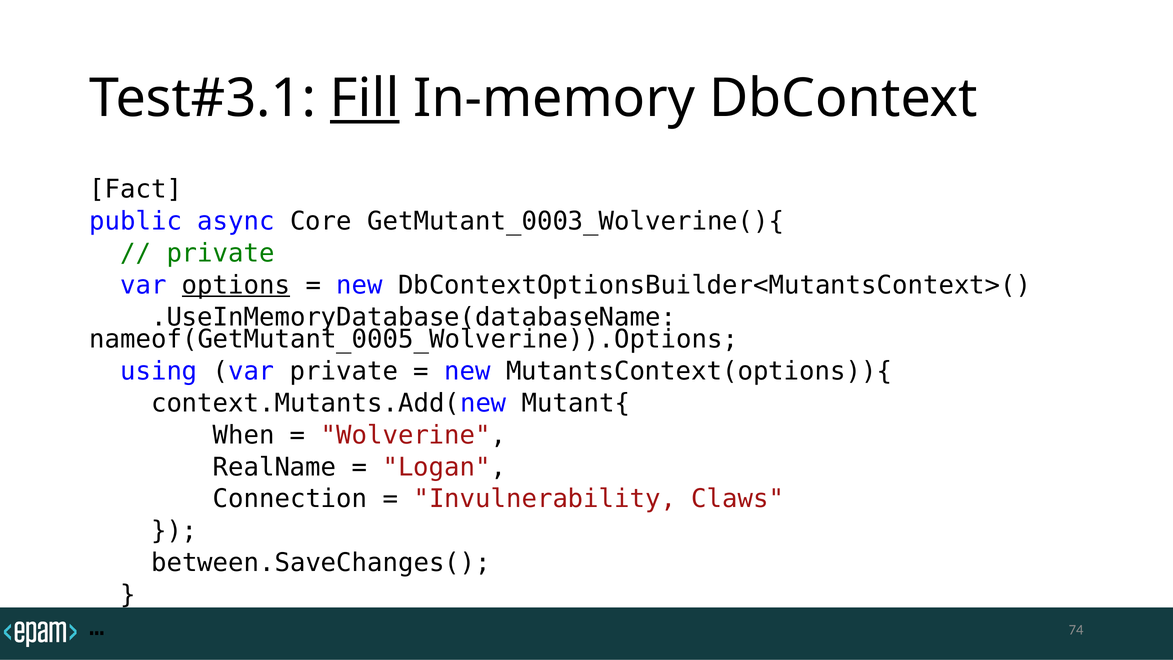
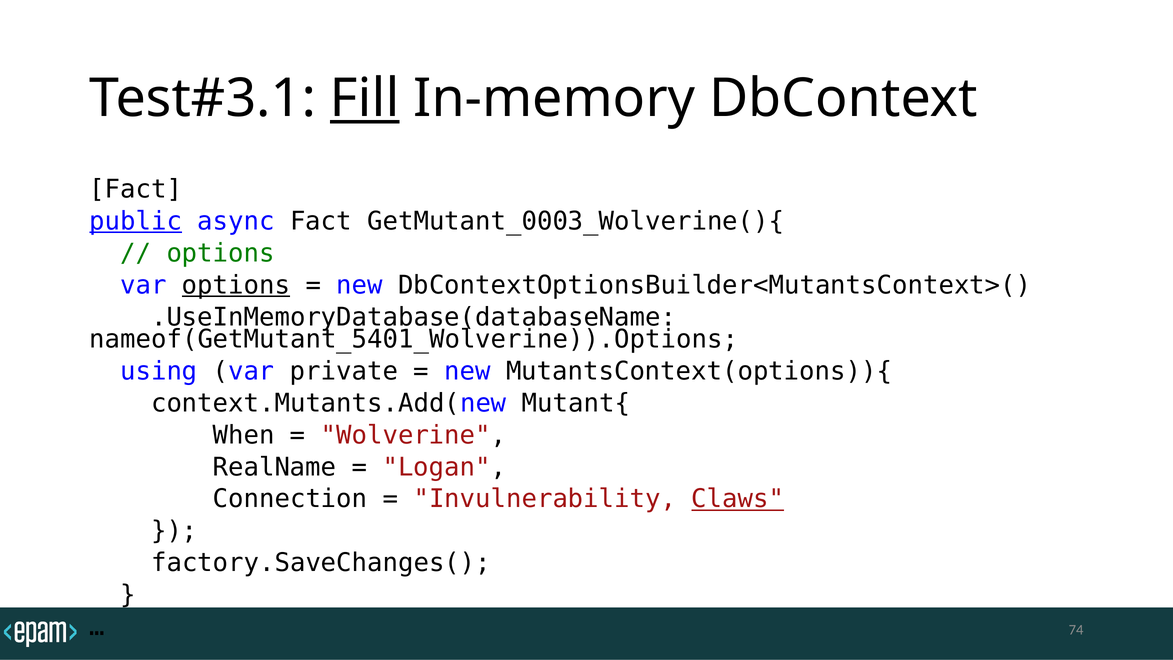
public underline: none -> present
async Core: Core -> Fact
private at (221, 253): private -> options
nameof(GetMutant_0005_Wolverine)).Options: nameof(GetMutant_0005_Wolverine)).Options -> nameof(GetMutant_5401_Wolverine)).Options
Claws underline: none -> present
between.SaveChanges(: between.SaveChanges( -> factory.SaveChanges(
